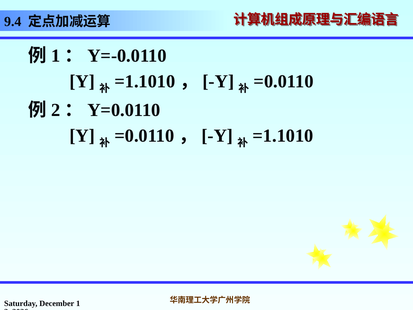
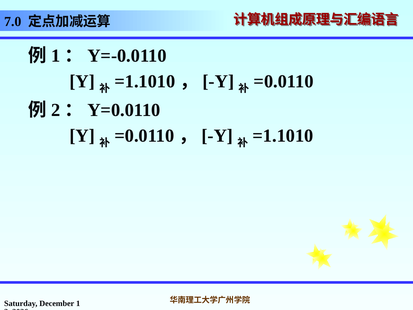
9.4: 9.4 -> 7.0
